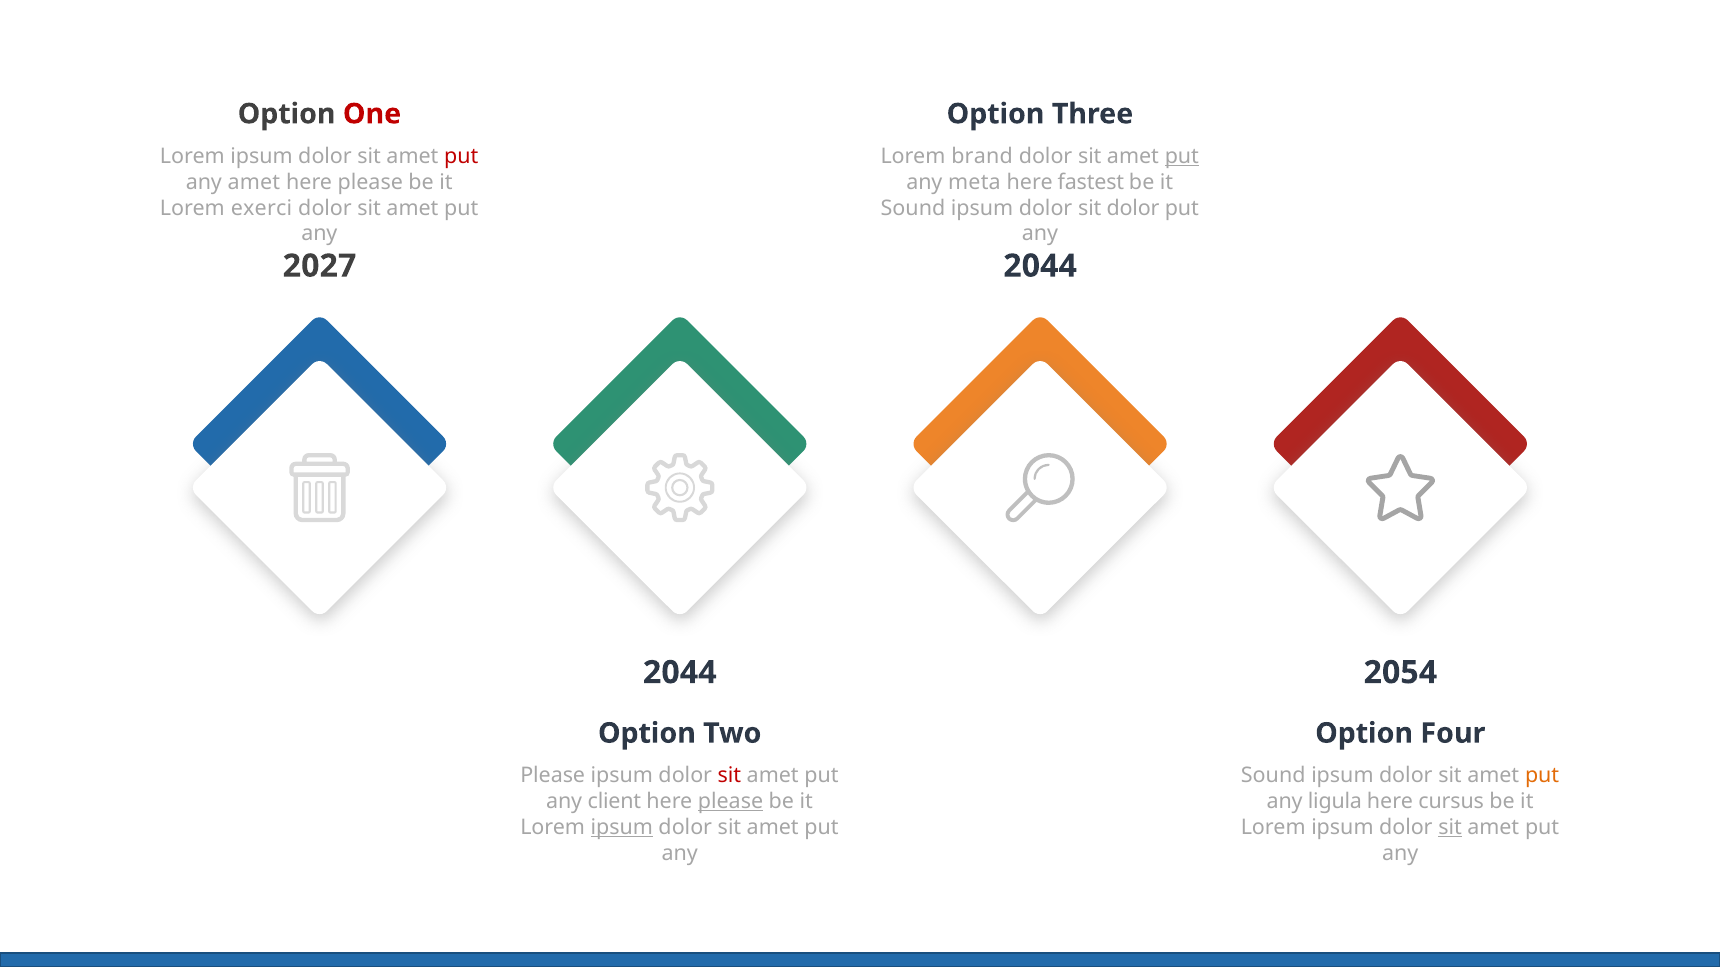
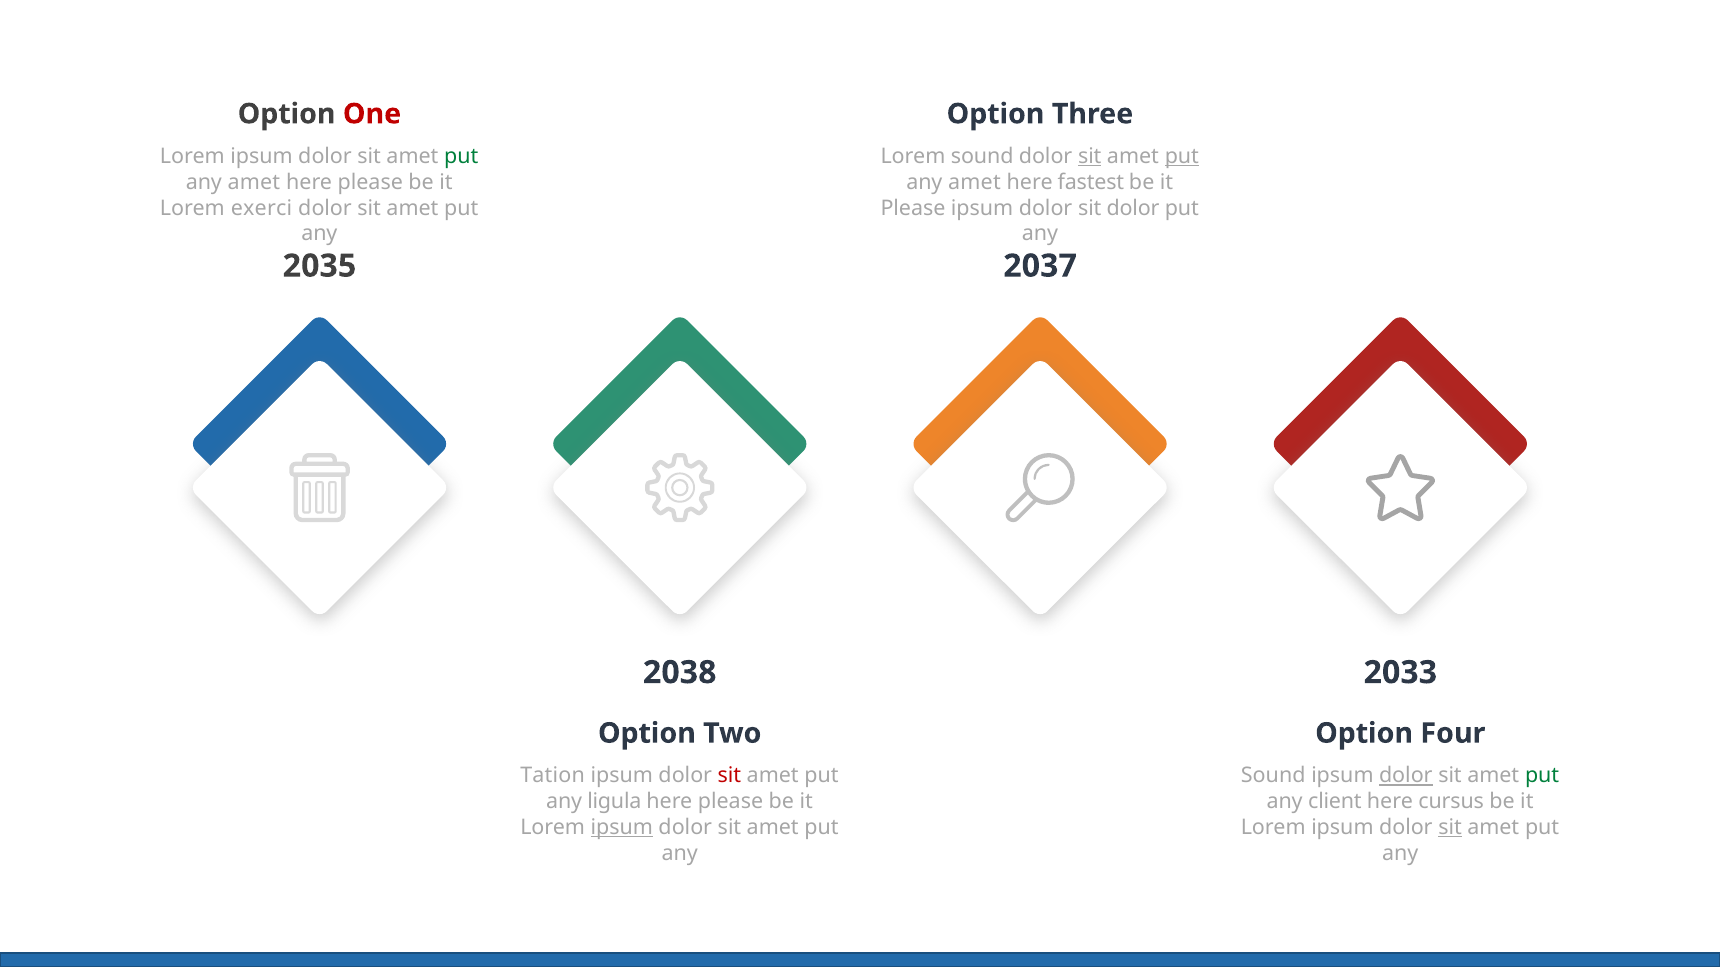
put at (461, 157) colour: red -> green
Lorem brand: brand -> sound
sit at (1090, 157) underline: none -> present
meta at (974, 182): meta -> amet
Sound at (913, 208): Sound -> Please
2027: 2027 -> 2035
2044 at (1040, 266): 2044 -> 2037
2044 at (680, 673): 2044 -> 2038
2054: 2054 -> 2033
Please at (553, 776): Please -> Tation
dolor at (1406, 776) underline: none -> present
put at (1542, 776) colour: orange -> green
client: client -> ligula
please at (731, 802) underline: present -> none
ligula: ligula -> client
